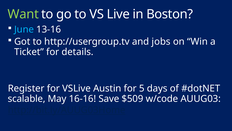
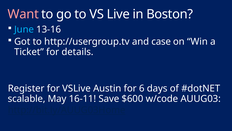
Want colour: light green -> pink
jobs: jobs -> case
5: 5 -> 6
16-16: 16-16 -> 16-11
$509: $509 -> $600
